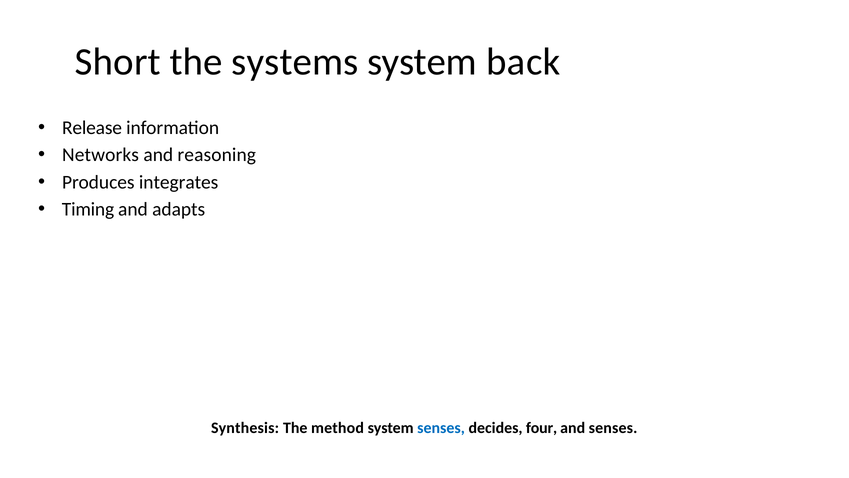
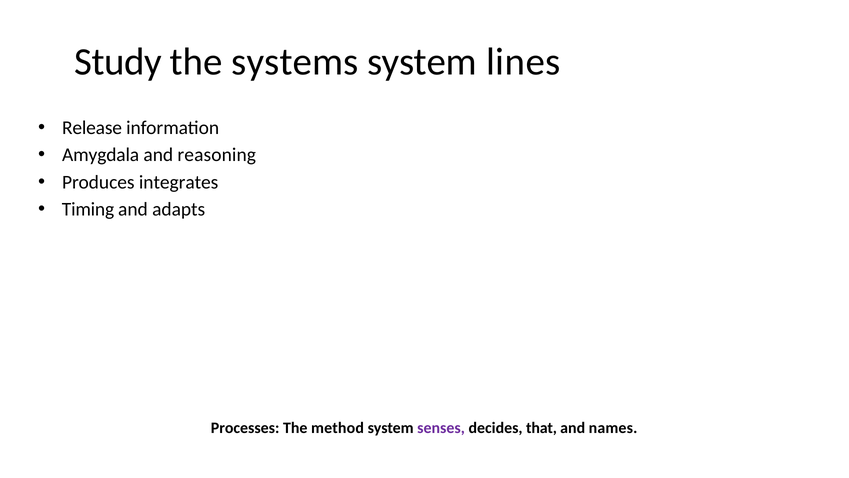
Short: Short -> Study
back: back -> lines
Networks: Networks -> Amygdala
Synthesis: Synthesis -> Processes
senses at (441, 428) colour: blue -> purple
four: four -> that
and senses: senses -> names
